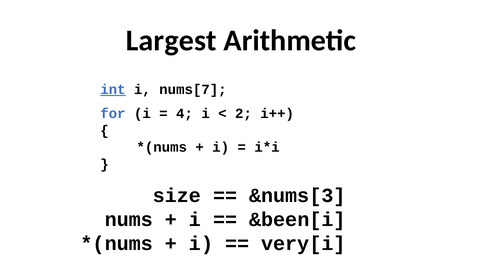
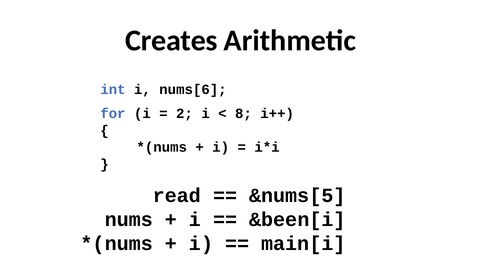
Largest: Largest -> Creates
int underline: present -> none
nums[7: nums[7 -> nums[6
4: 4 -> 2
2: 2 -> 8
size: size -> read
&nums[3: &nums[3 -> &nums[5
very[i: very[i -> main[i
